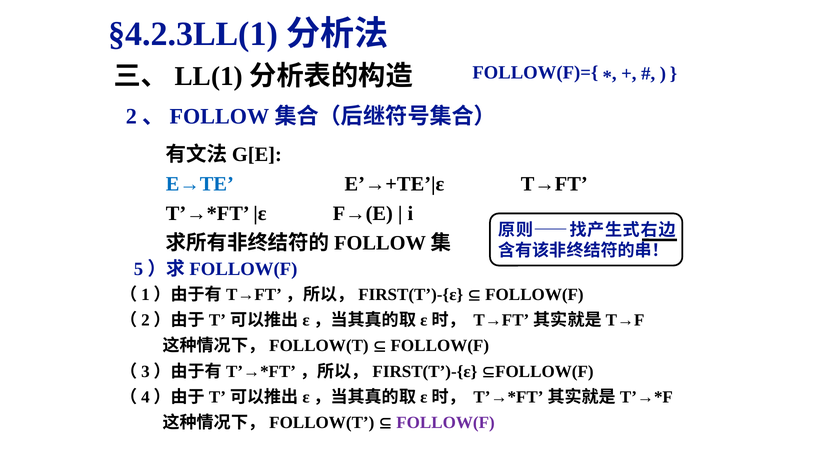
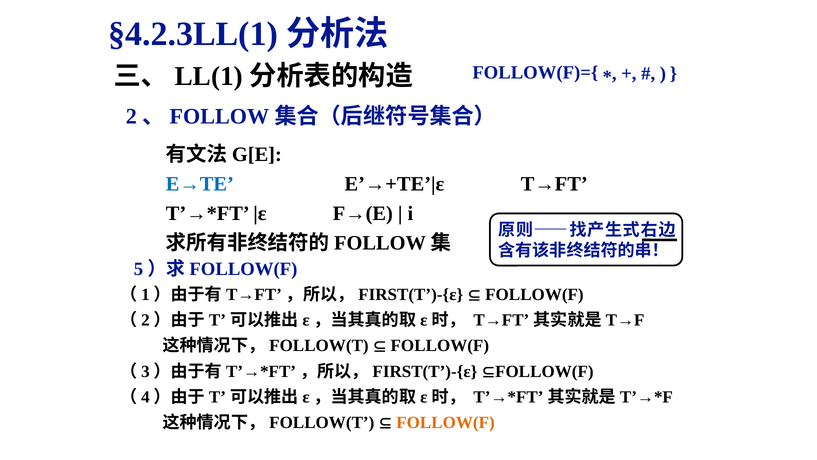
FOLLOW(F at (446, 422) colour: purple -> orange
